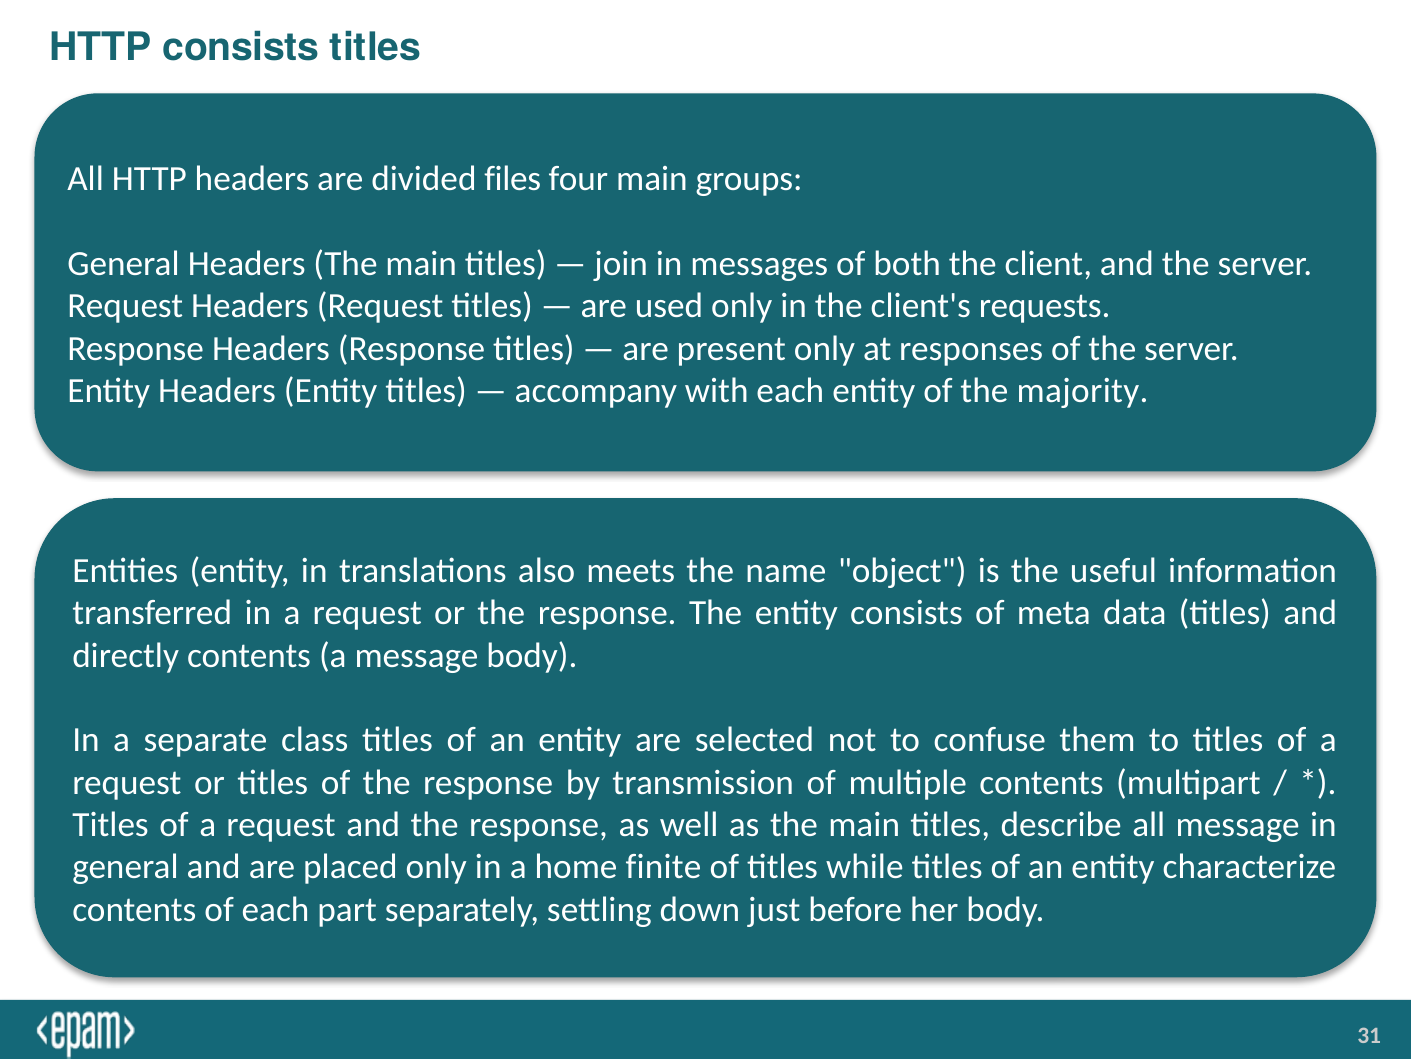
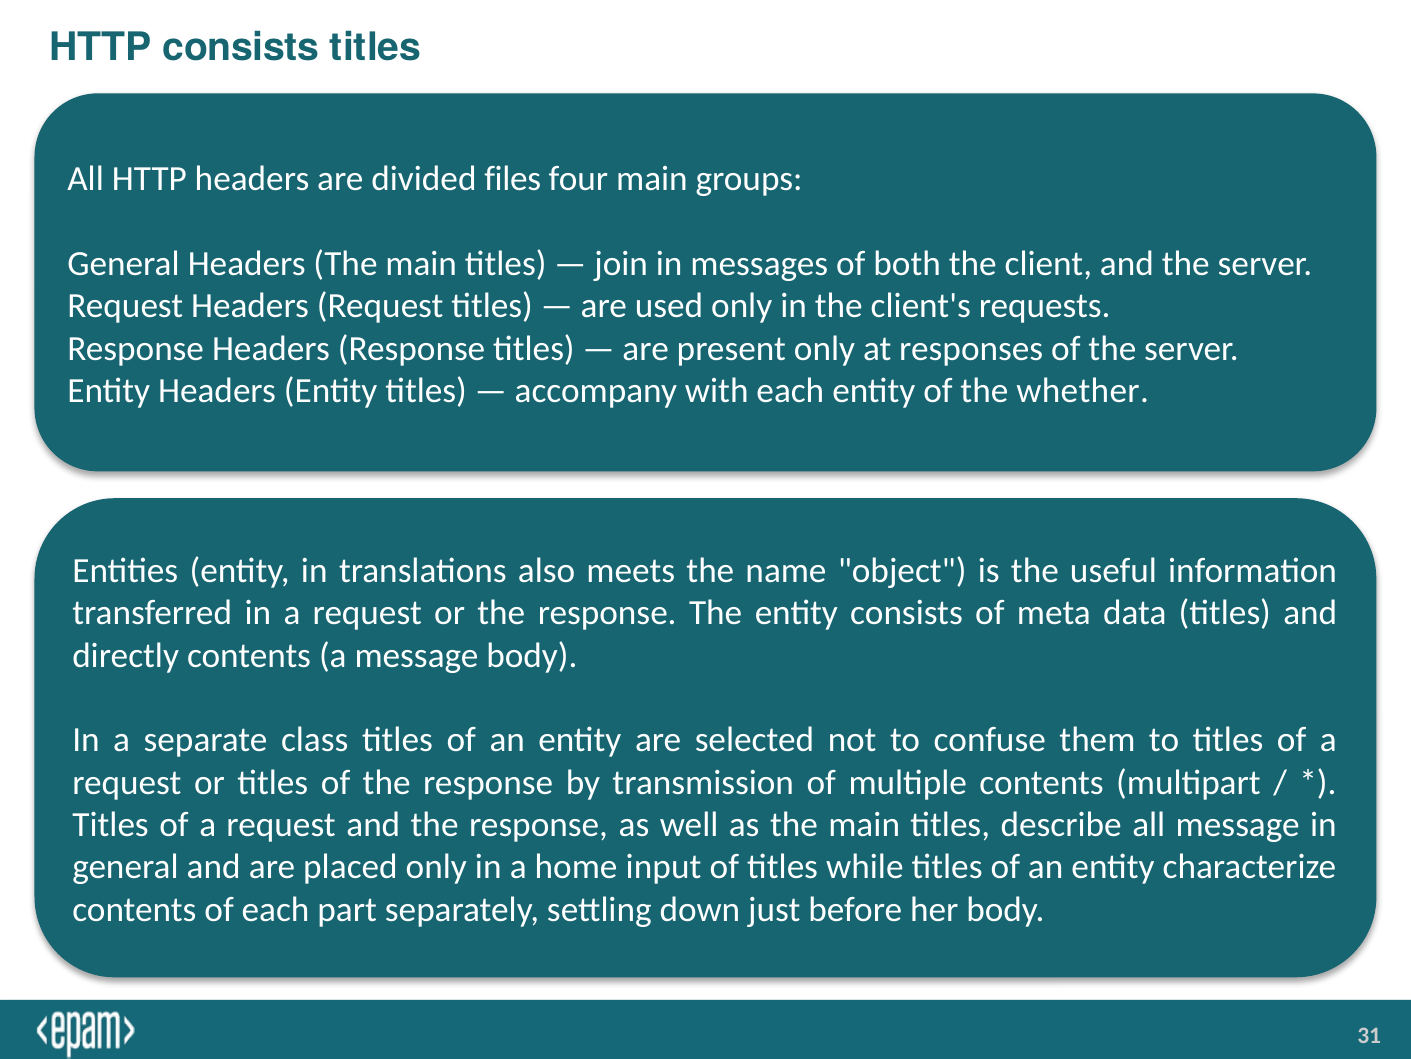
majority: majority -> whether
finite: finite -> input
